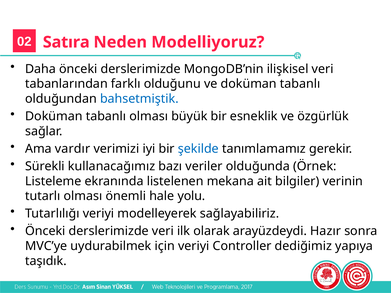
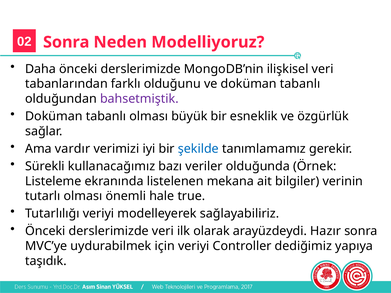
Satıra at (66, 42): Satıra -> Sonra
bahsetmiştik colour: blue -> purple
yolu: yolu -> true
